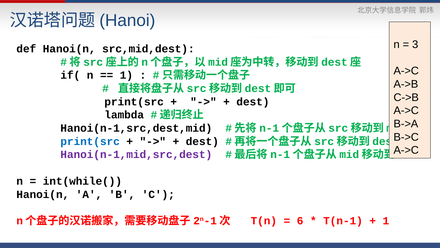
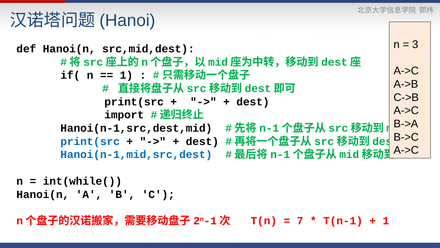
lambda: lambda -> import
Hanoi(n-1,mid,src,dest colour: purple -> blue
6: 6 -> 7
